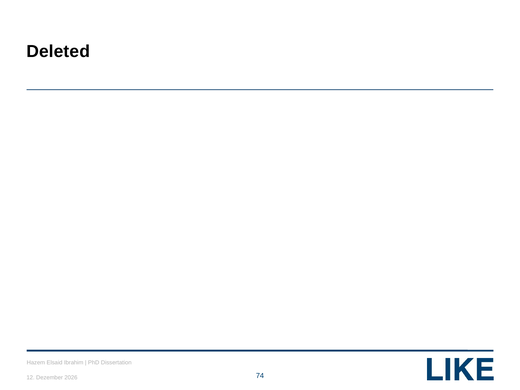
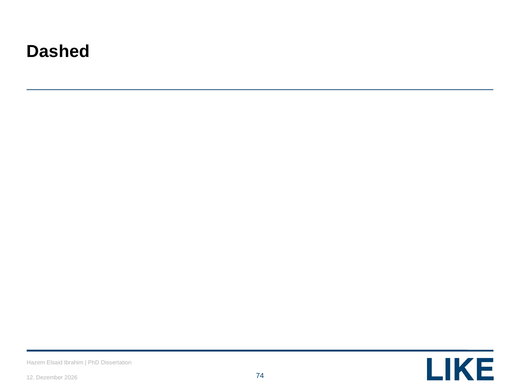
Deleted: Deleted -> Dashed
